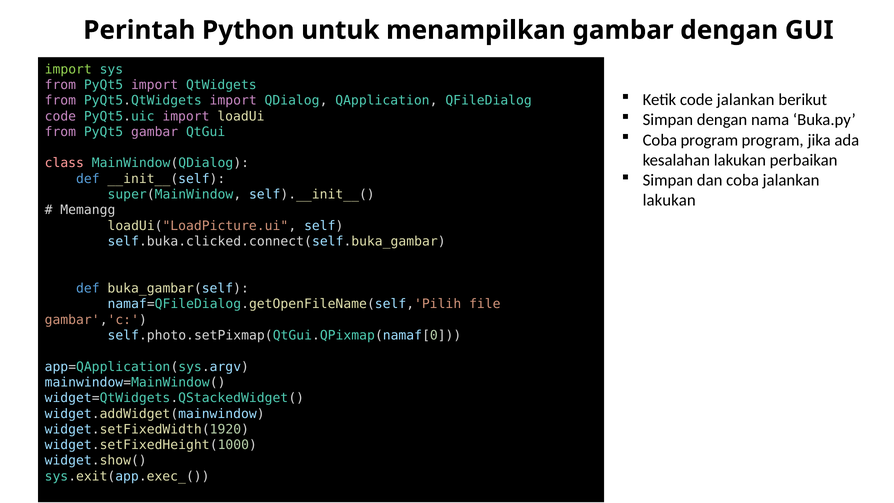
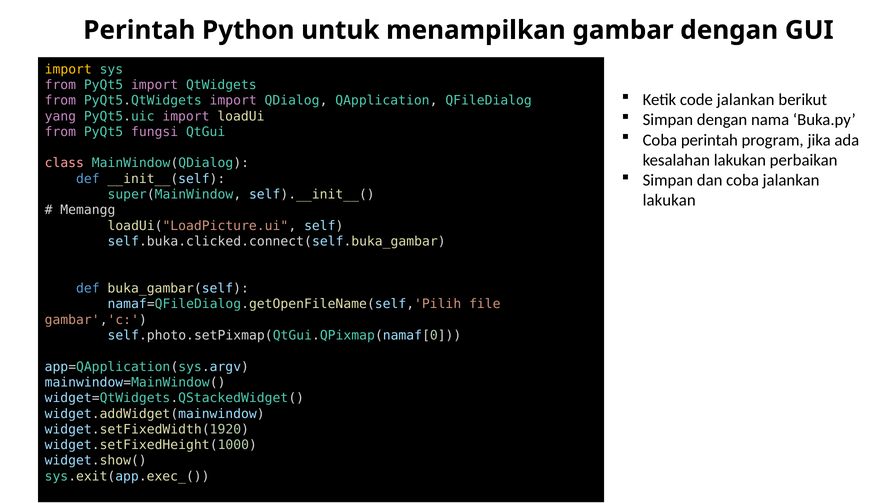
import at (68, 69) colour: light green -> yellow
code at (60, 116): code -> yang
PyQt5 gambar: gambar -> fungsi
Coba program: program -> perintah
